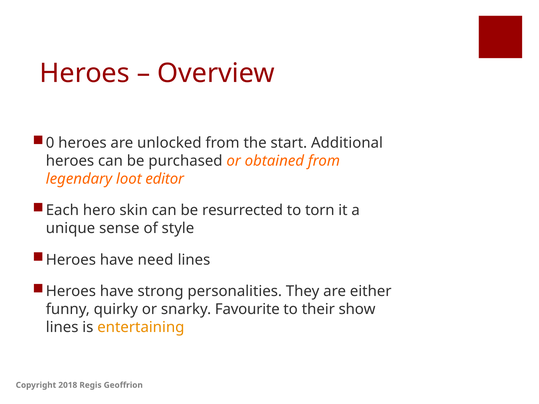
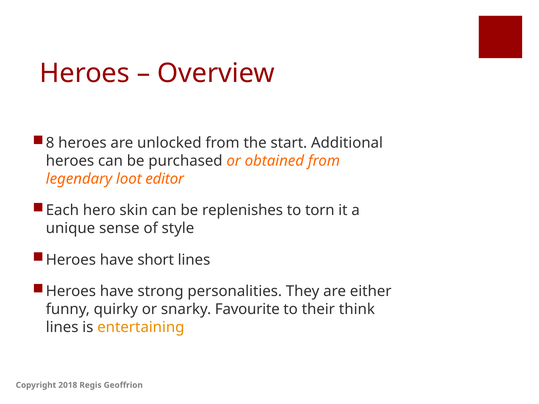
0: 0 -> 8
resurrected: resurrected -> replenishes
need: need -> short
show: show -> think
